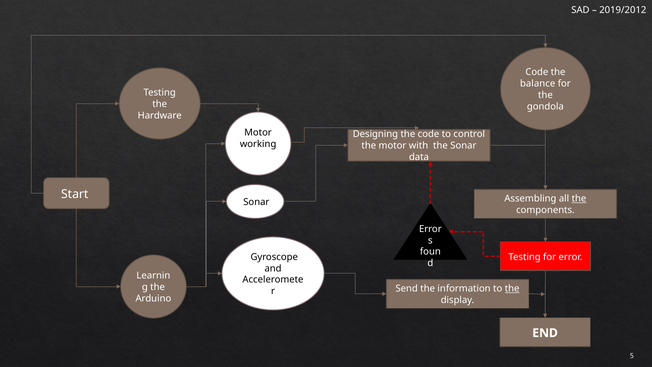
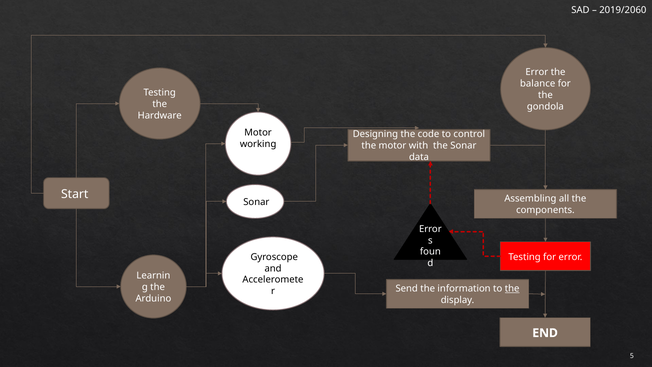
2019/2012: 2019/2012 -> 2019/2060
Code at (537, 72): Code -> Error
the at (579, 199) underline: present -> none
